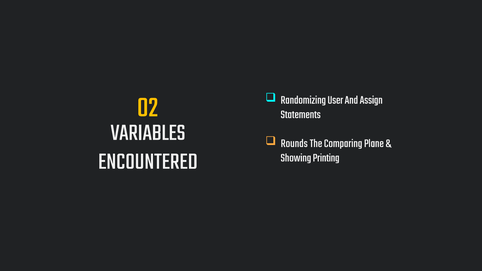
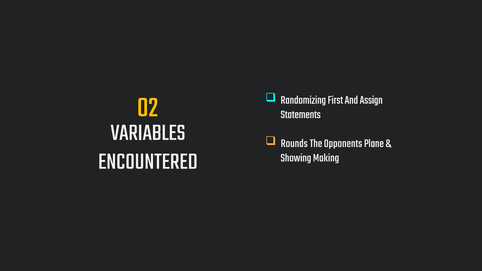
User: User -> First
Comparing: Comparing -> Opponents
Printing: Printing -> Making
